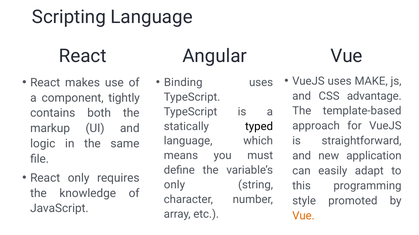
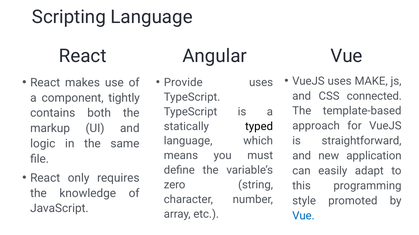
Binding: Binding -> Provide
advantage: advantage -> connected
only at (174, 185): only -> zero
Vue at (303, 216) colour: orange -> blue
